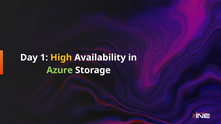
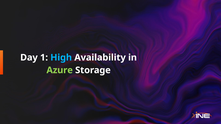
High colour: yellow -> light blue
